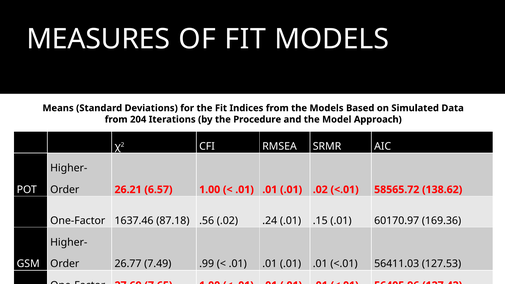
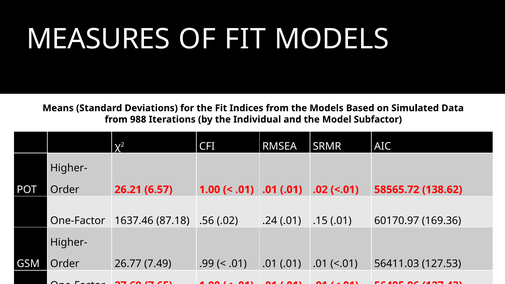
204: 204 -> 988
Procedure: Procedure -> Individual
Approach: Approach -> Subfactor
